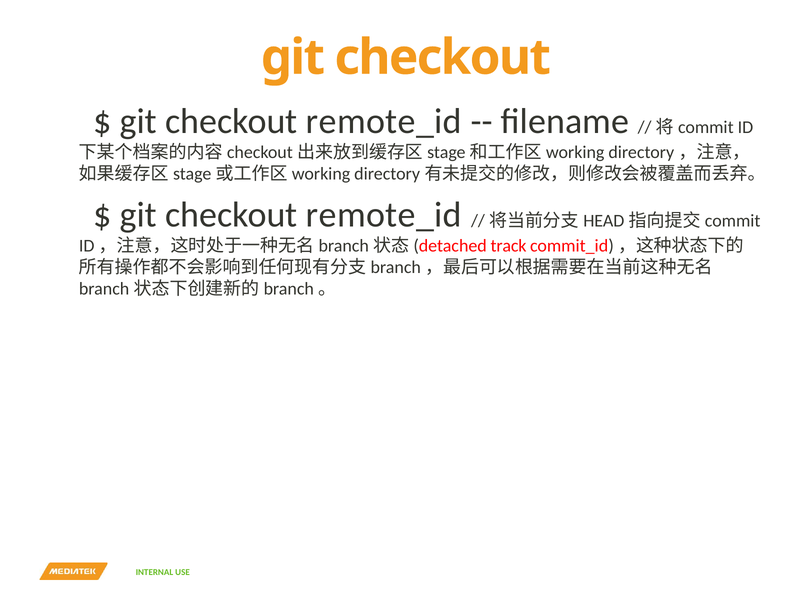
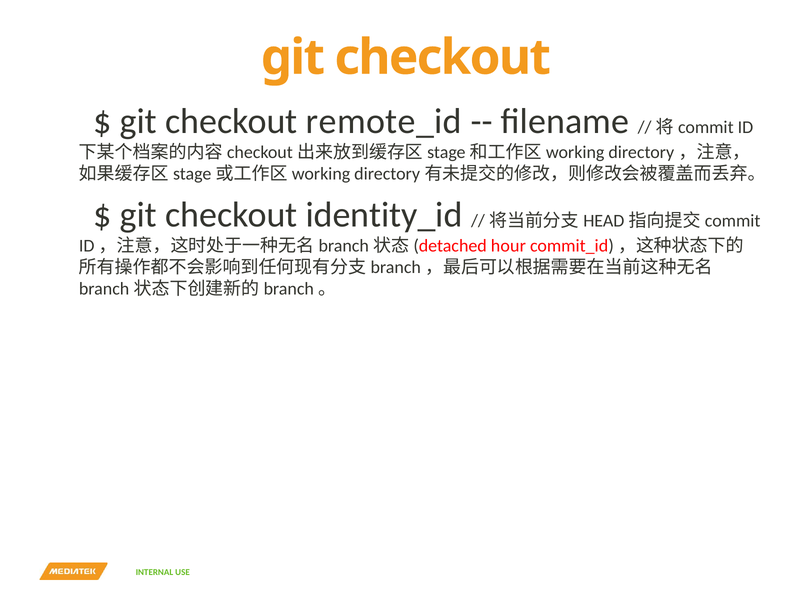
remote_id at (384, 215): remote_id -> identity_id
track: track -> hour
